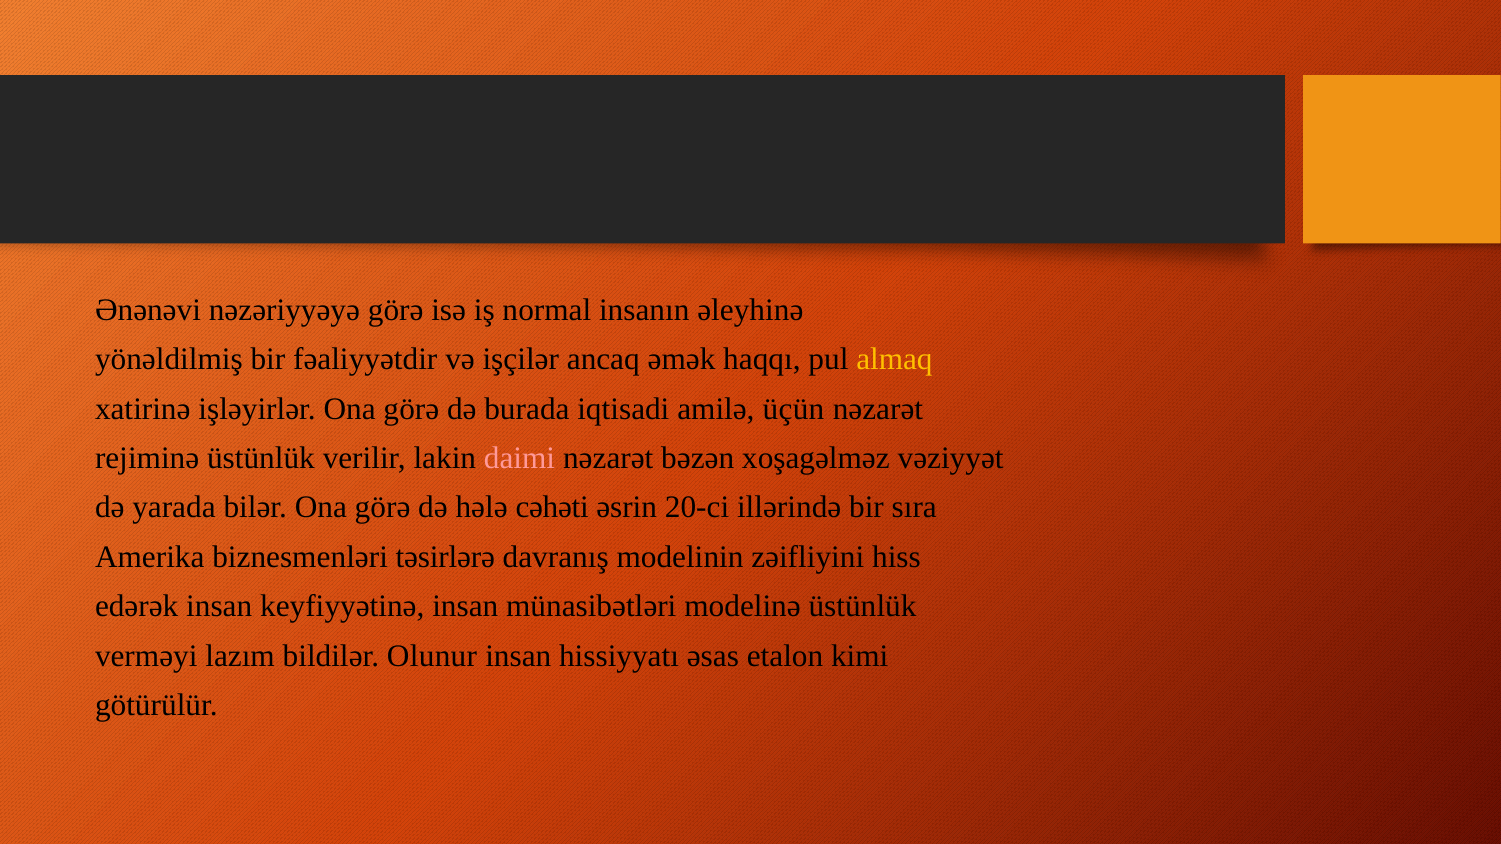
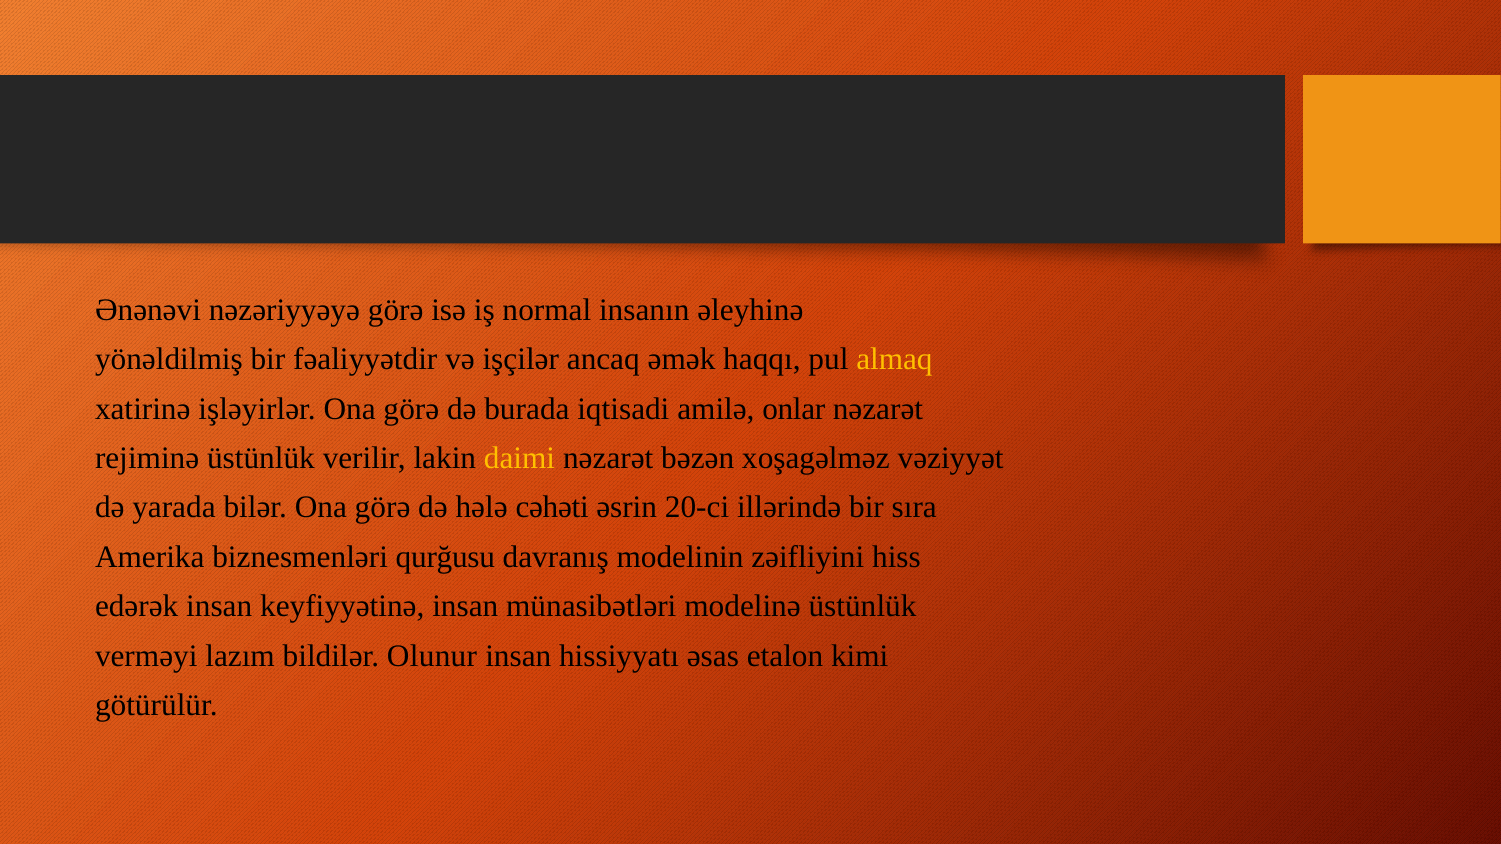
üçün: üçün -> onlar
daimi colour: pink -> yellow
təsirlərə: təsirlərə -> qurğusu
